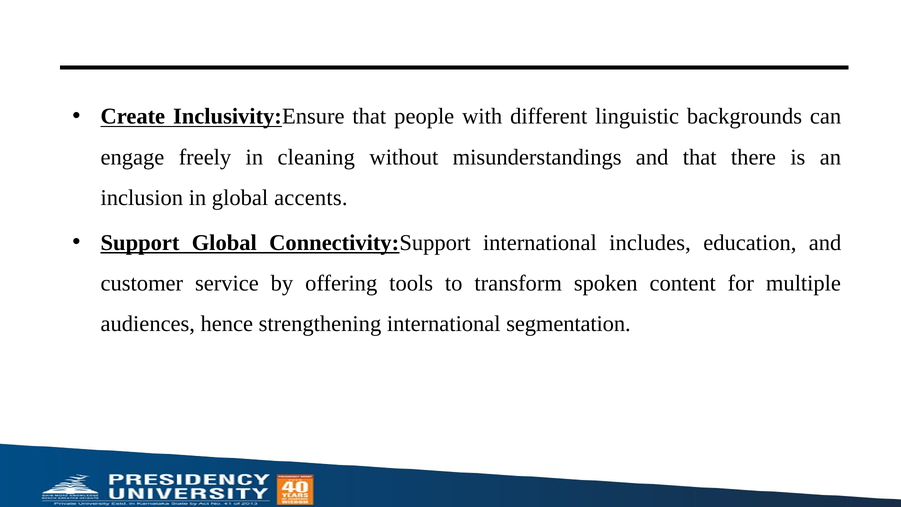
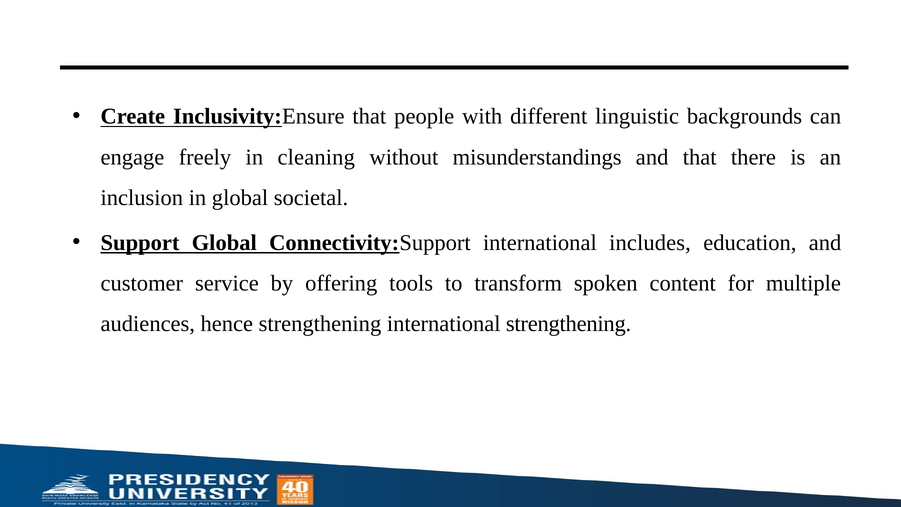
accents: accents -> societal
international segmentation: segmentation -> strengthening
